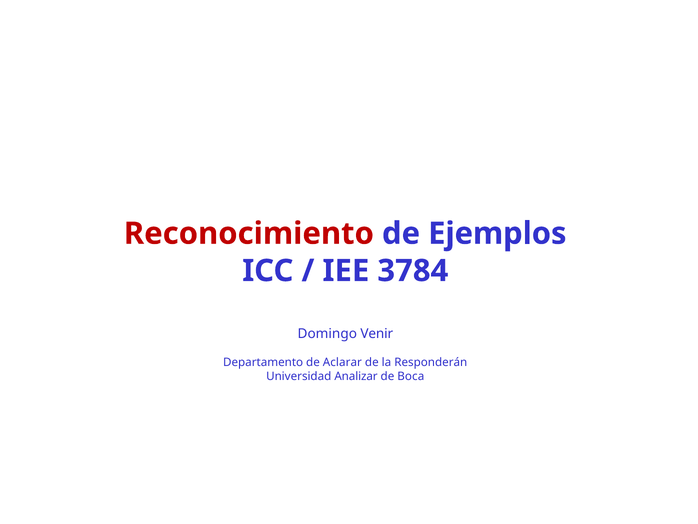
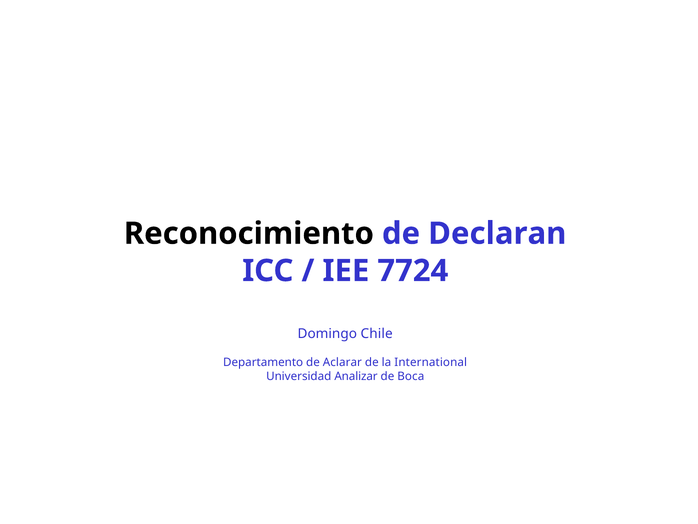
Reconocimiento colour: red -> black
Ejemplos: Ejemplos -> Declaran
3784: 3784 -> 7724
Venir: Venir -> Chile
Responderán: Responderán -> International
